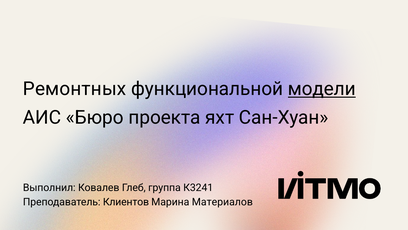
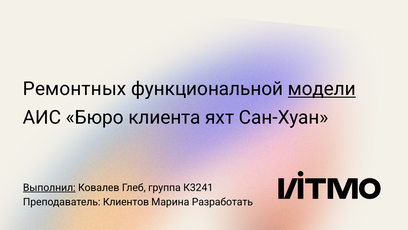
проекта: проекта -> клиента
Выполнил underline: none -> present
Материалов: Материалов -> Разработать
